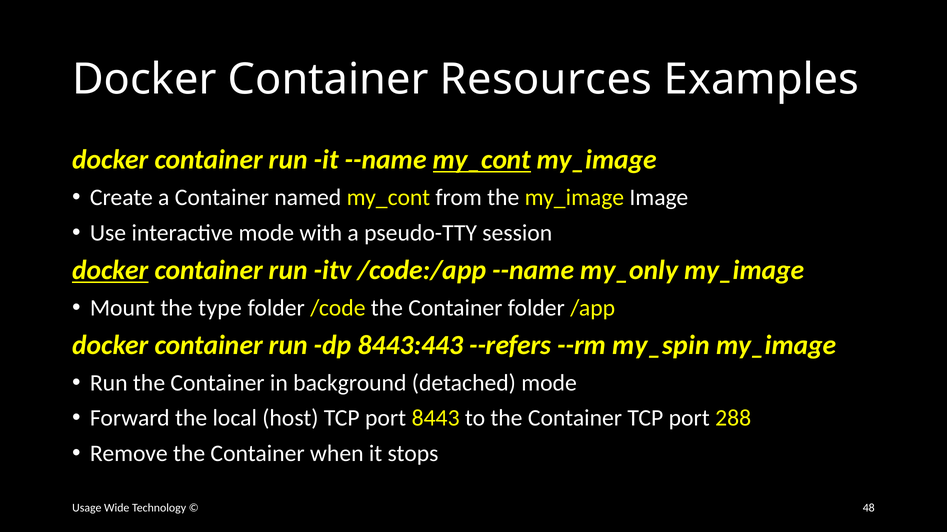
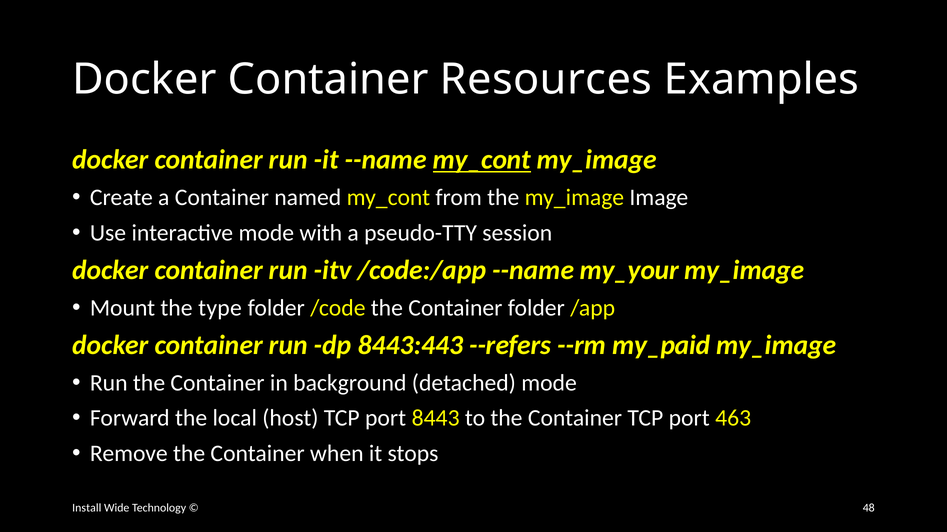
docker at (110, 271) underline: present -> none
my_only: my_only -> my_your
my_spin: my_spin -> my_paid
288: 288 -> 463
Usage: Usage -> Install
